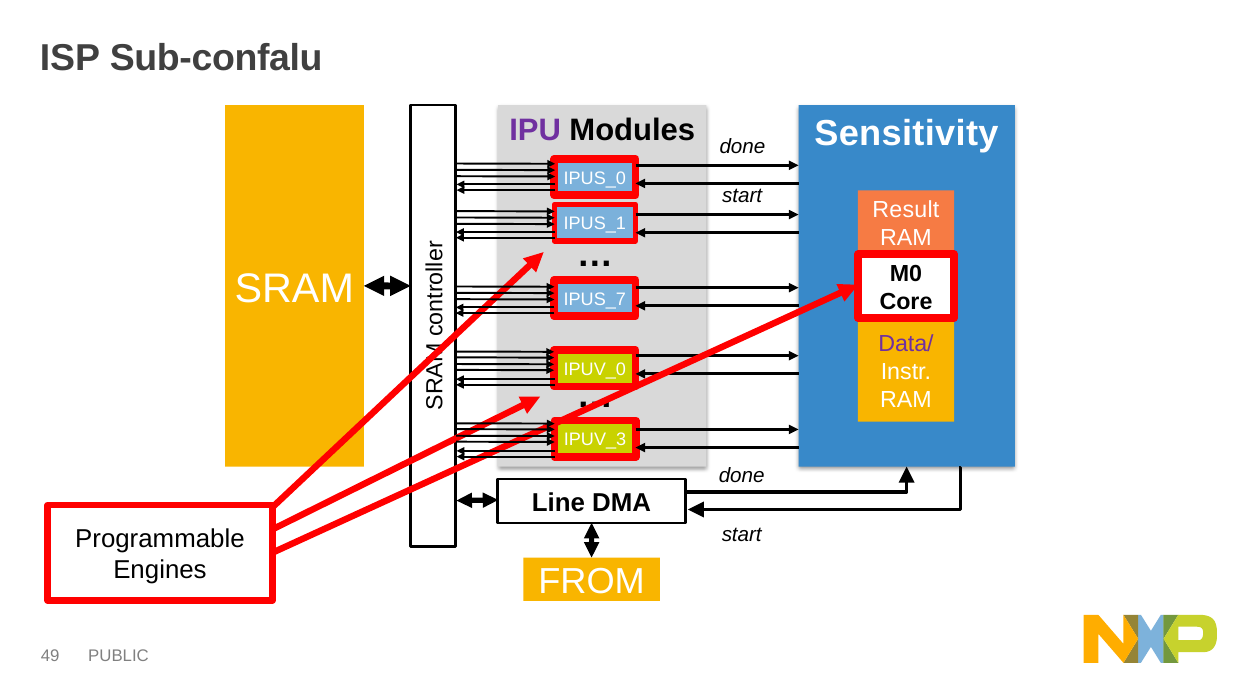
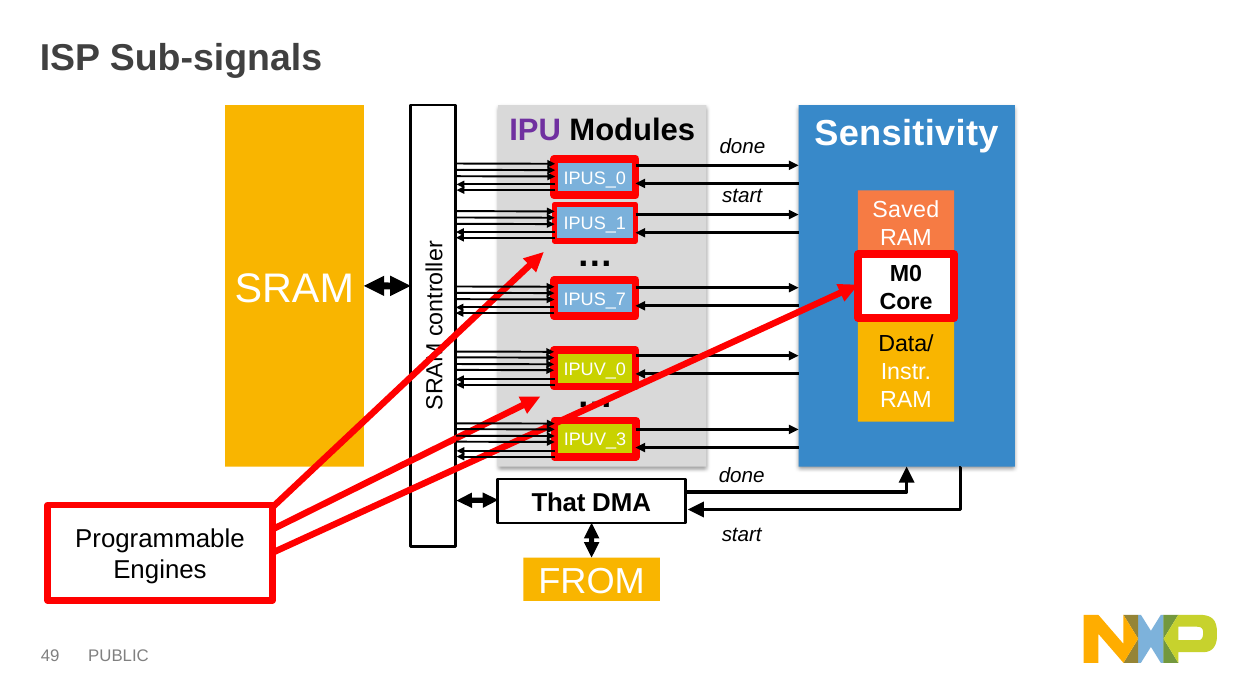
Sub-confalu: Sub-confalu -> Sub-signals
Result: Result -> Saved
Data/ colour: purple -> black
Line: Line -> That
